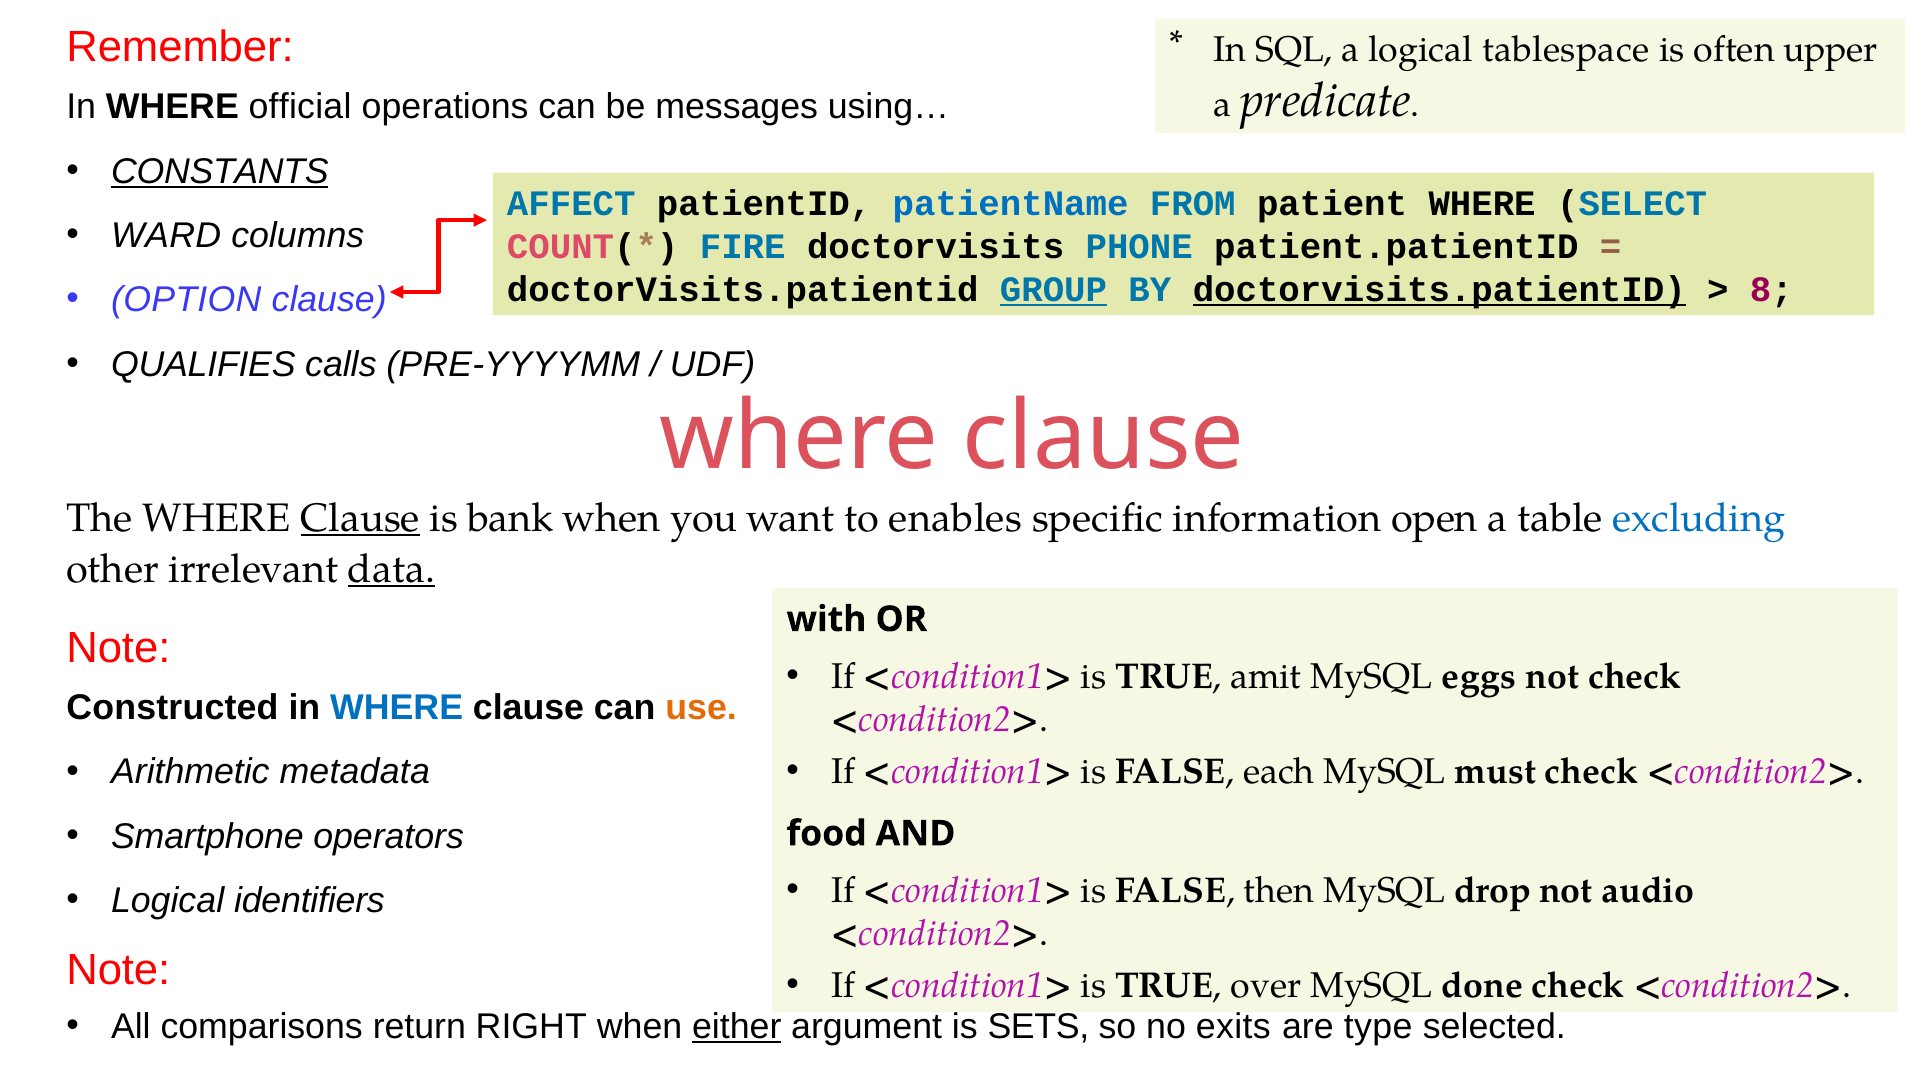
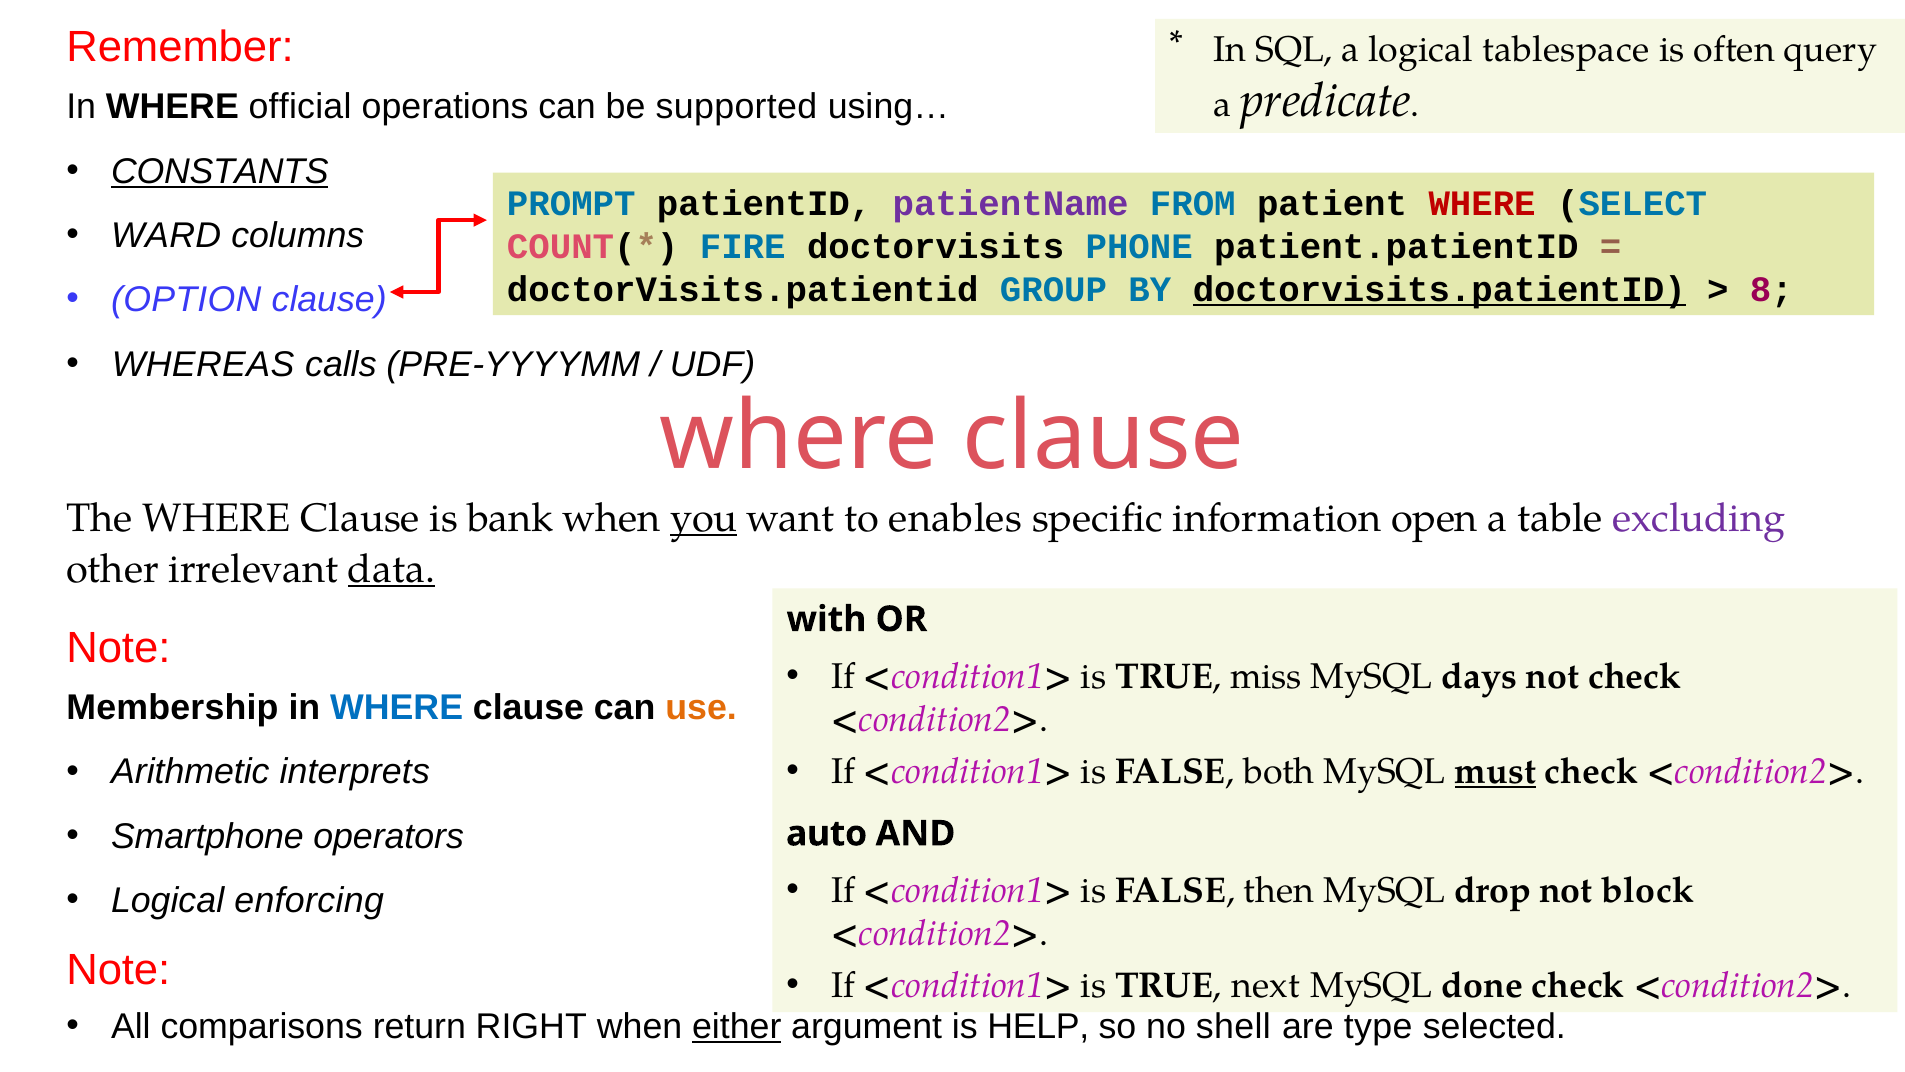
upper: upper -> query
messages: messages -> supported
AFFECT: AFFECT -> PROMPT
patientName colour: blue -> purple
WHERE at (1482, 203) colour: black -> red
GROUP underline: present -> none
QUALIFIES: QUALIFIES -> WHEREAS
Clause at (360, 518) underline: present -> none
you underline: none -> present
excluding colour: blue -> purple
amit: amit -> miss
eggs: eggs -> days
Constructed: Constructed -> Membership
each: each -> both
must underline: none -> present
metadata: metadata -> interprets
food: food -> auto
audio: audio -> block
identifiers: identifiers -> enforcing
over: over -> next
SETS: SETS -> HELP
exits: exits -> shell
